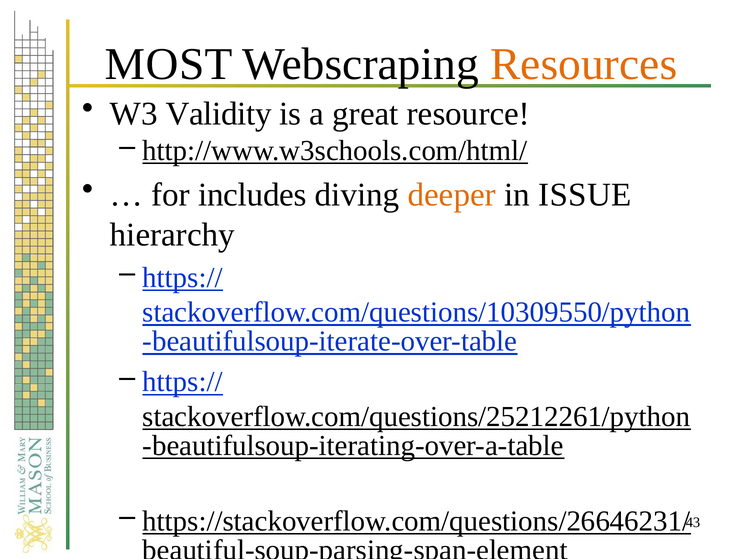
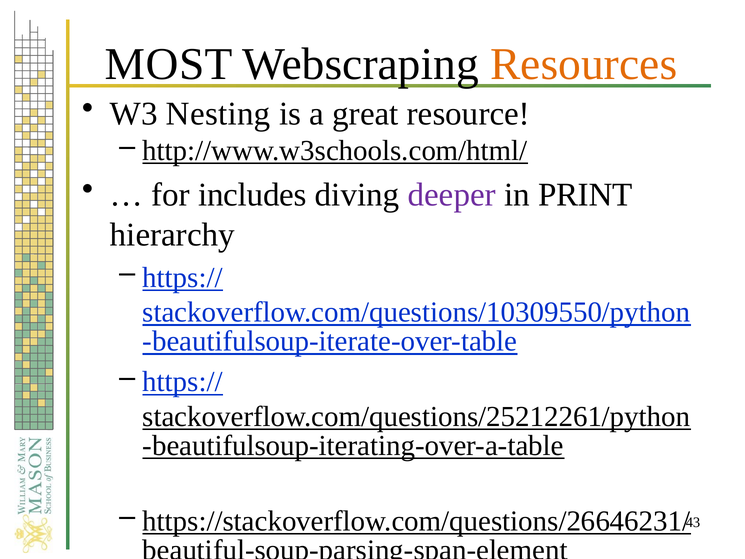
Validity: Validity -> Nesting
deeper colour: orange -> purple
ISSUE: ISSUE -> PRINT
